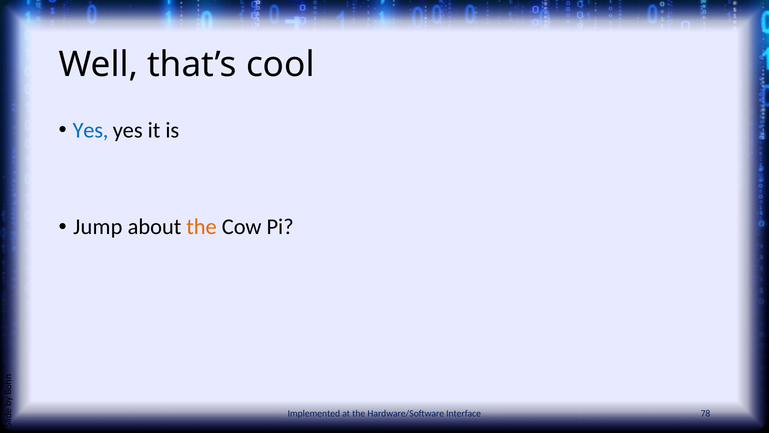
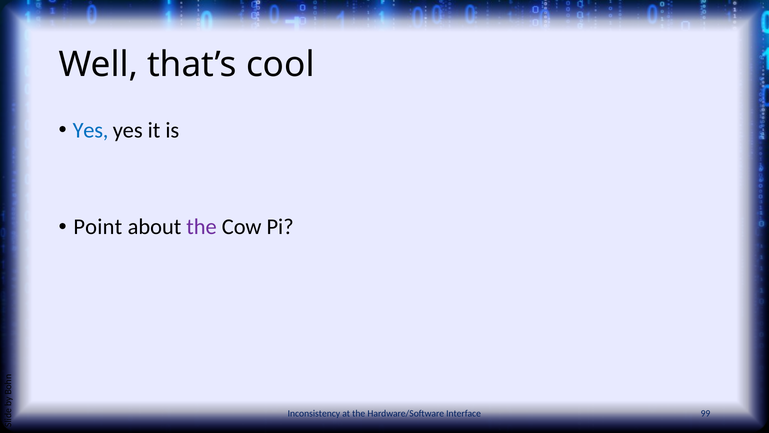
Jump: Jump -> Point
the at (202, 227) colour: orange -> purple
Implemented: Implemented -> Inconsistency
78: 78 -> 99
